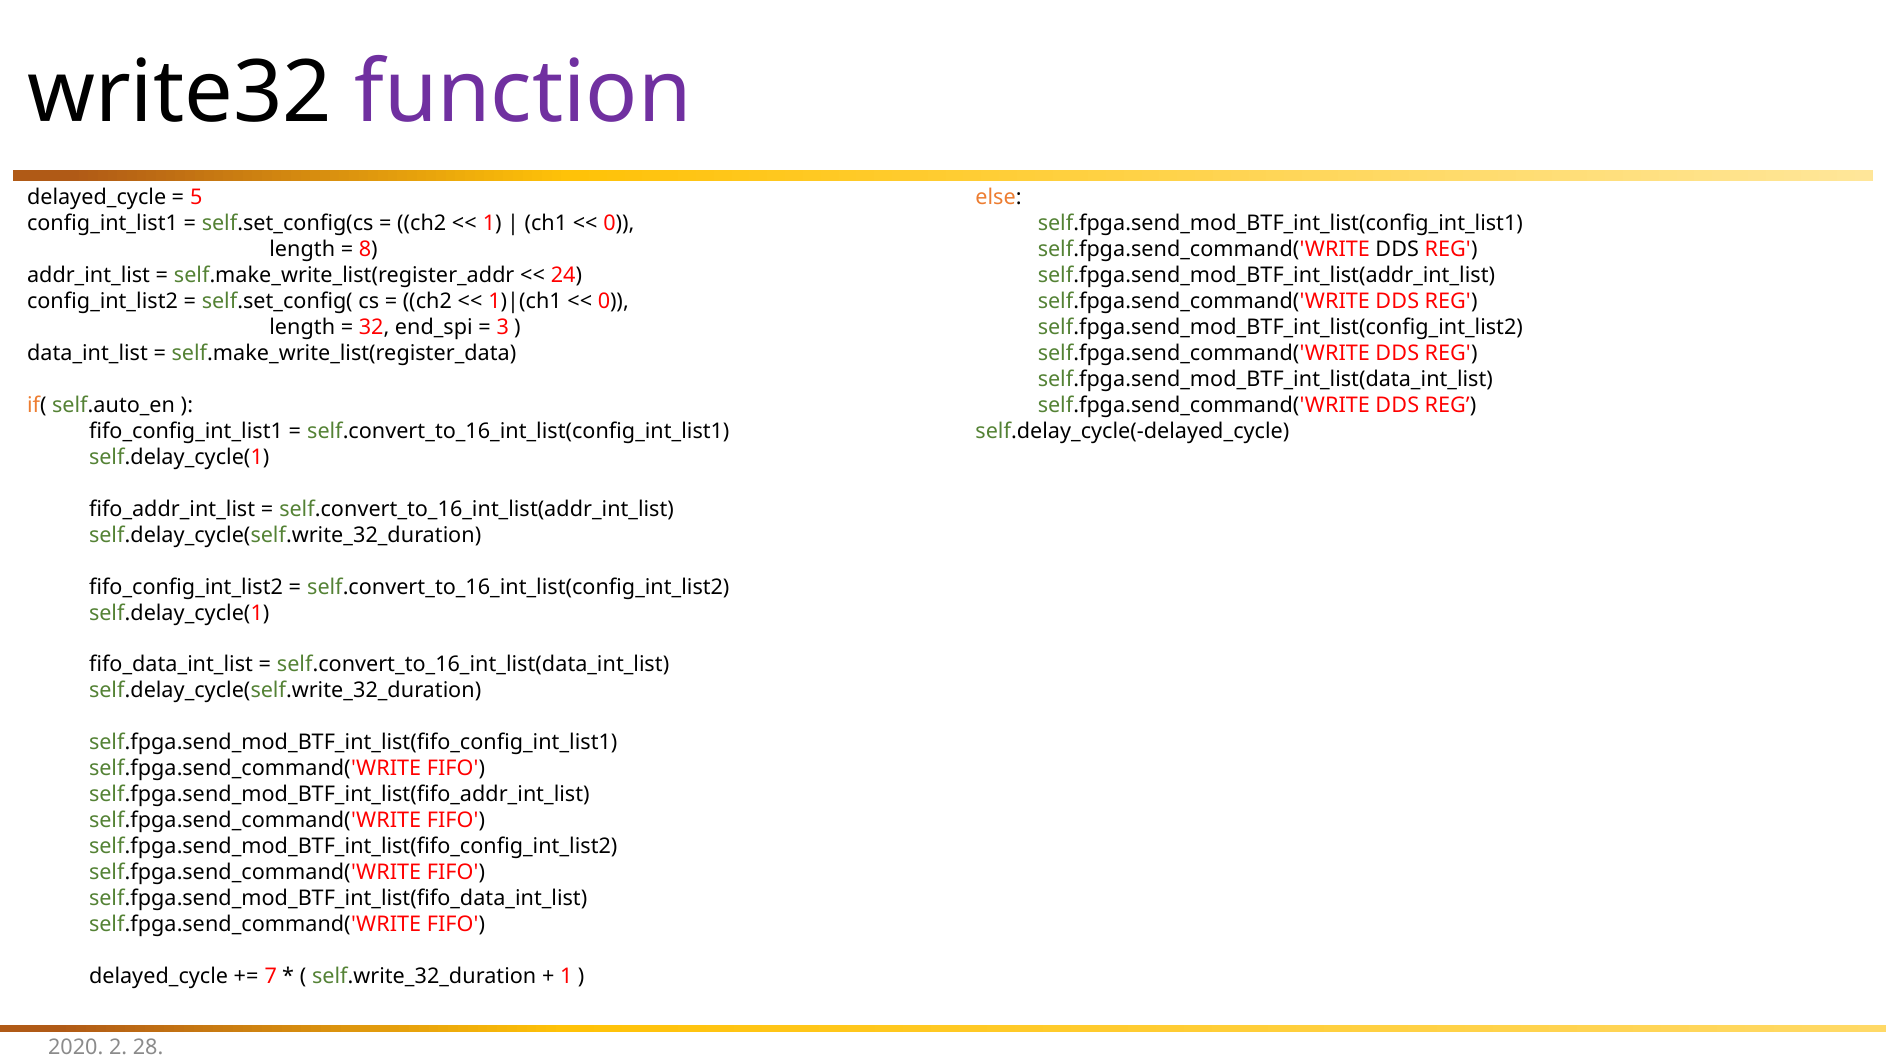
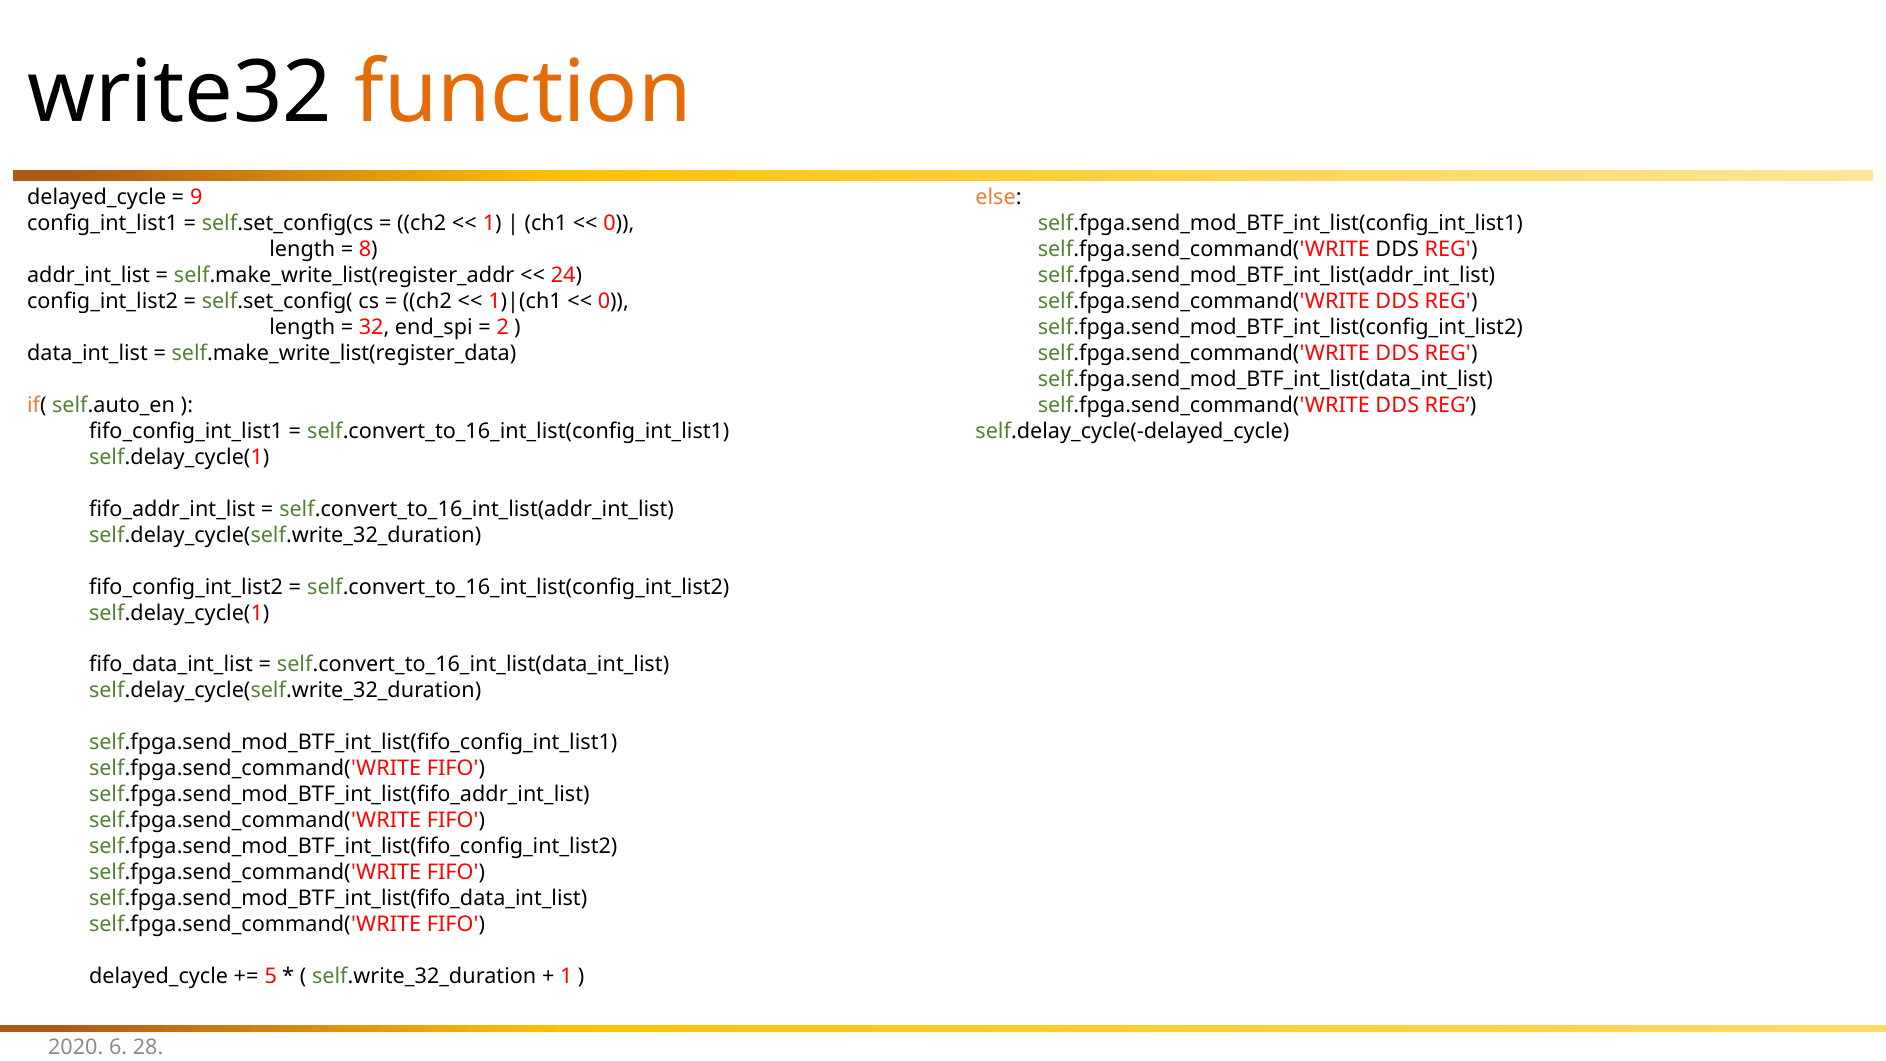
function colour: purple -> orange
5: 5 -> 9
3: 3 -> 2
7: 7 -> 5
2: 2 -> 6
